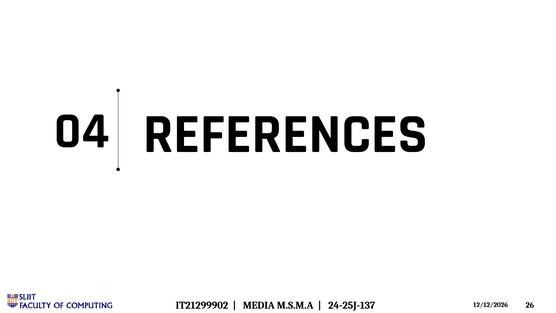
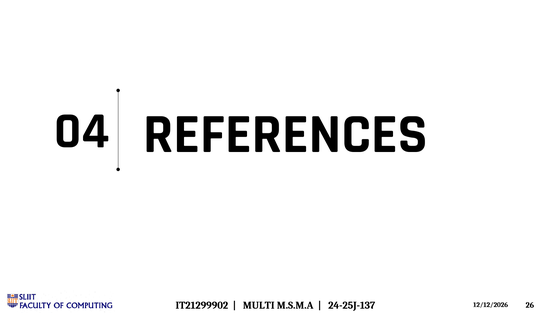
MEDIA: MEDIA -> MULTI
